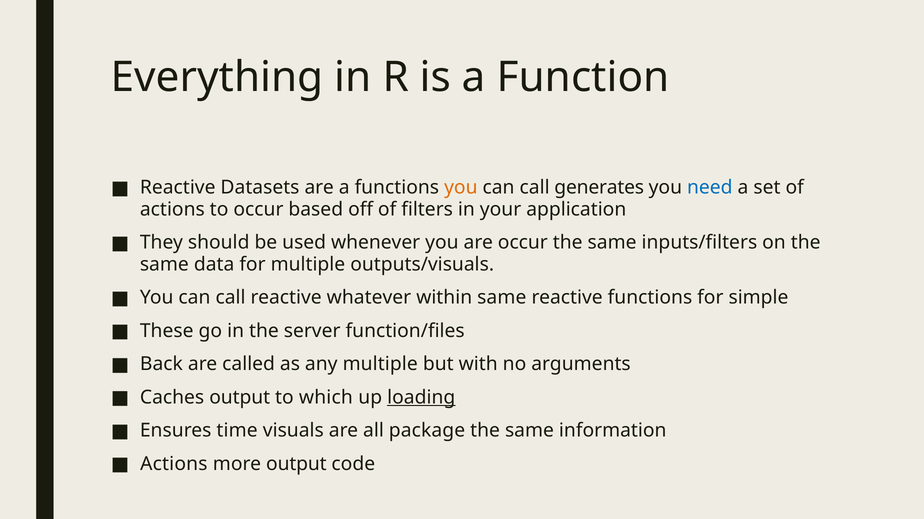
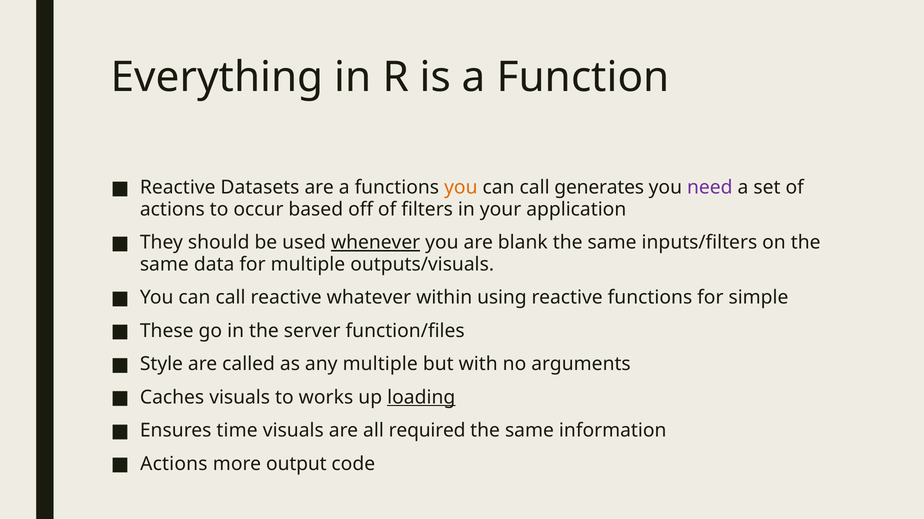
need colour: blue -> purple
whenever underline: none -> present
are occur: occur -> blank
within same: same -> using
Back: Back -> Style
Caches output: output -> visuals
which: which -> works
package: package -> required
